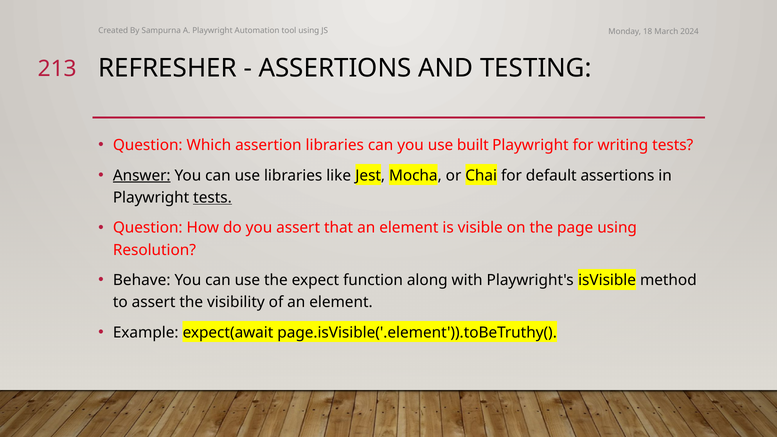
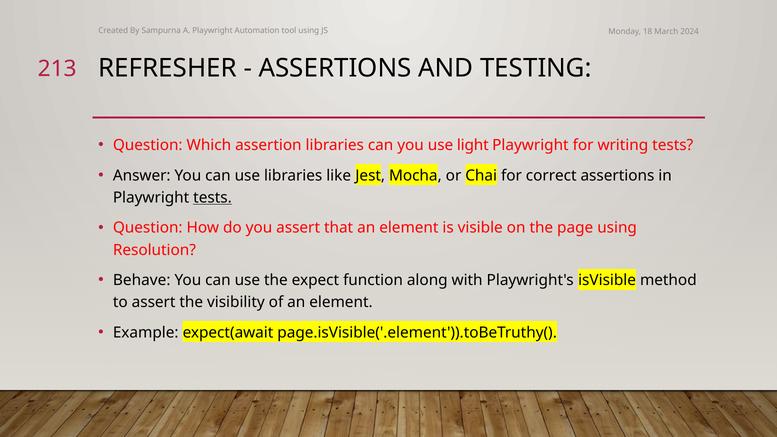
built: built -> light
Answer underline: present -> none
default: default -> correct
